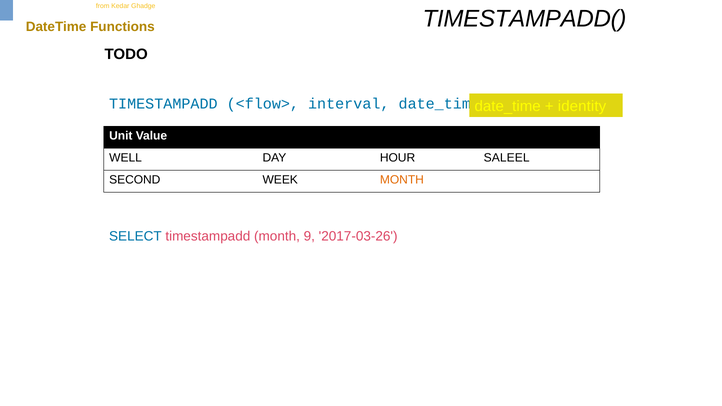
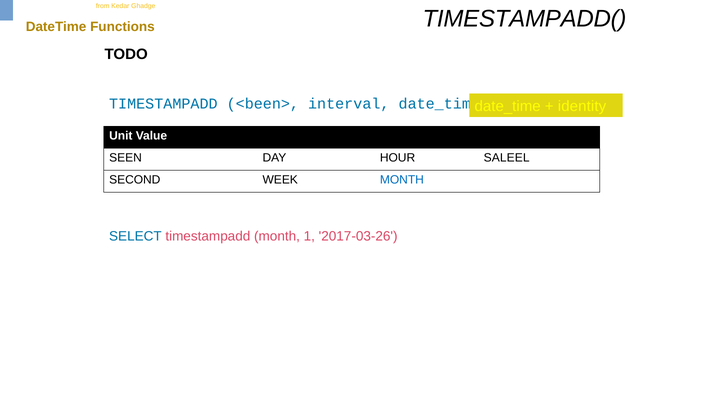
<flow>: <flow> -> <been>
WELL: WELL -> SEEN
MONTH at (402, 180) colour: orange -> blue
9: 9 -> 1
